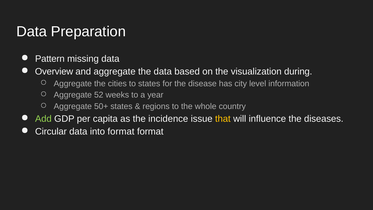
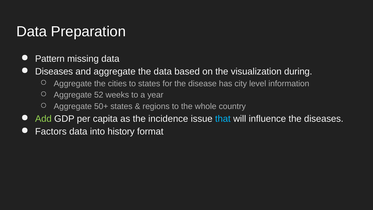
Overview at (54, 72): Overview -> Diseases
that colour: yellow -> light blue
Circular: Circular -> Factors
into format: format -> history
